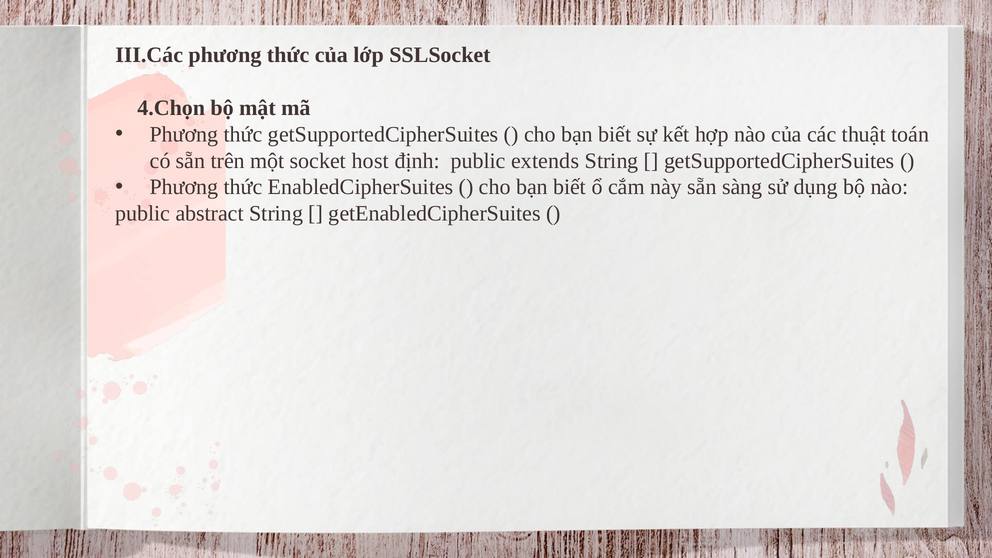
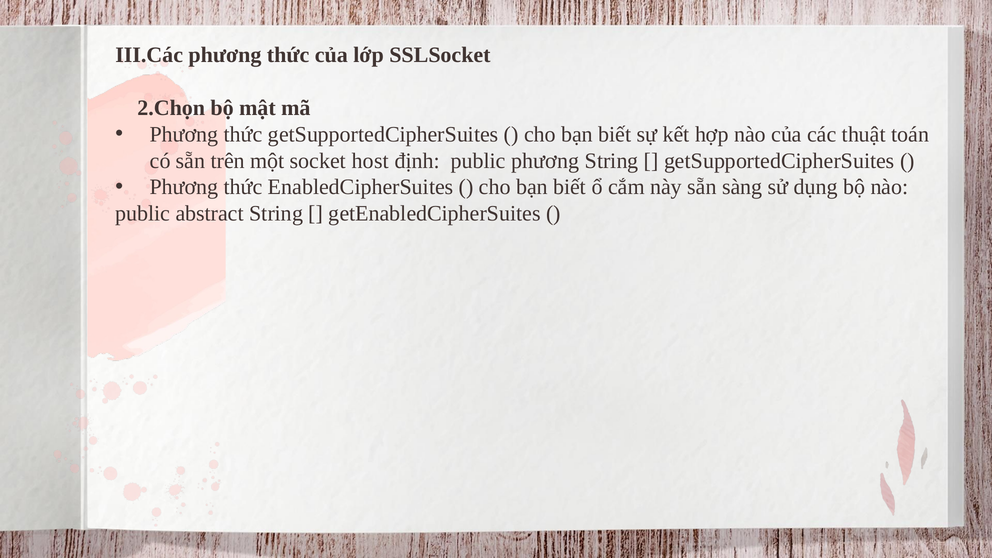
4.Chọn: 4.Chọn -> 2.Chọn
public extends: extends -> phương
